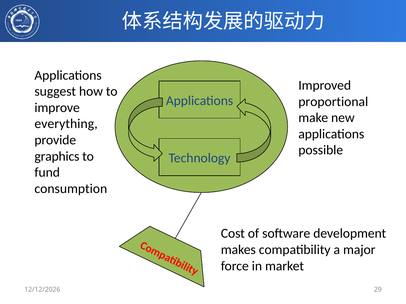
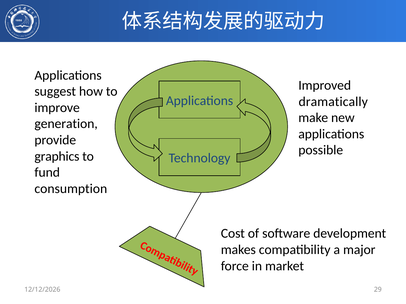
proportional: proportional -> dramatically
everything: everything -> generation
